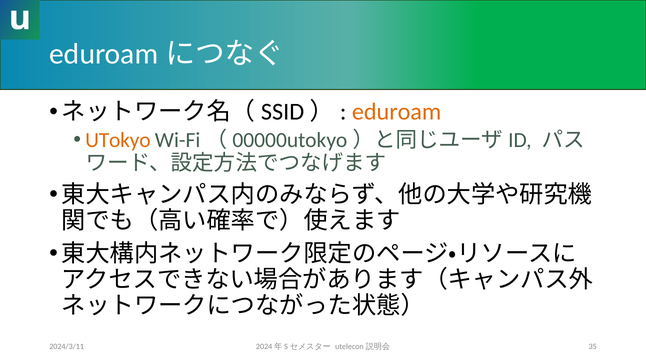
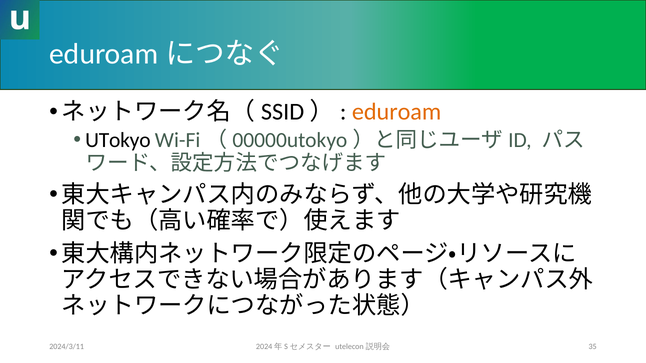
UTokyo colour: orange -> black
